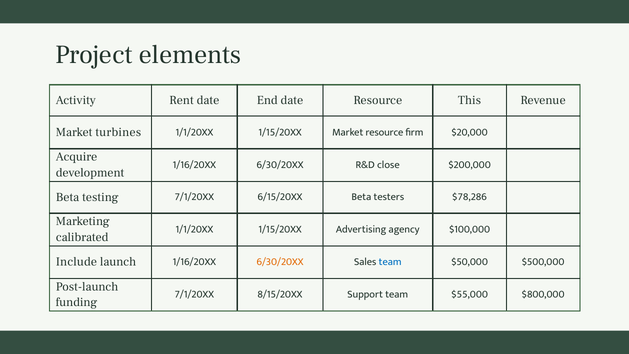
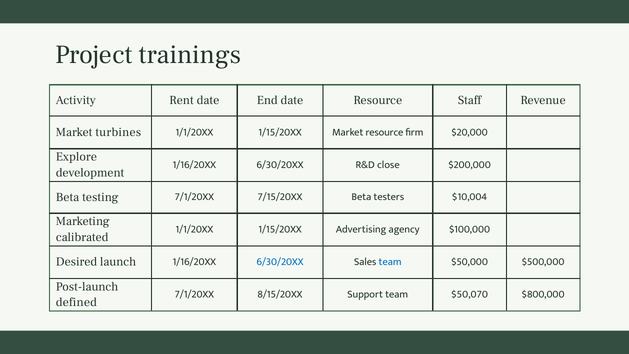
elements: elements -> trainings
This: This -> Staff
Acquire: Acquire -> Explore
6/15/20XX: 6/15/20XX -> 7/15/20XX
$78,286: $78,286 -> $10,004
Include: Include -> Desired
6/30/20XX at (280, 262) colour: orange -> blue
$55,000: $55,000 -> $50,070
funding: funding -> defined
